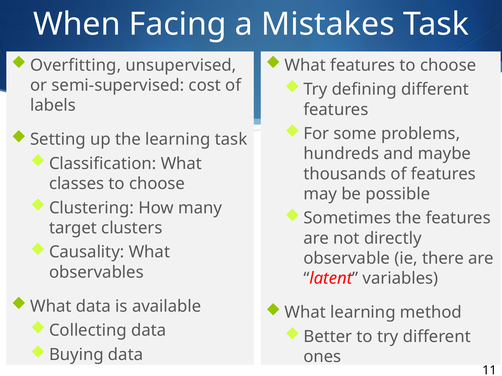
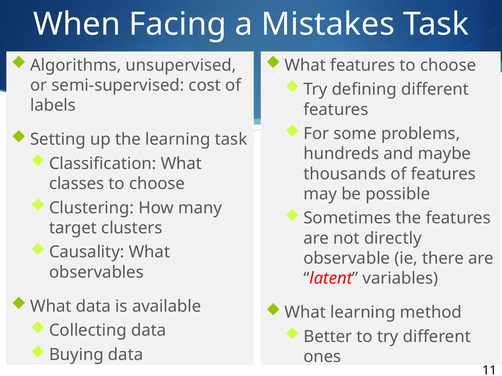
Overfitting: Overfitting -> Algorithms
